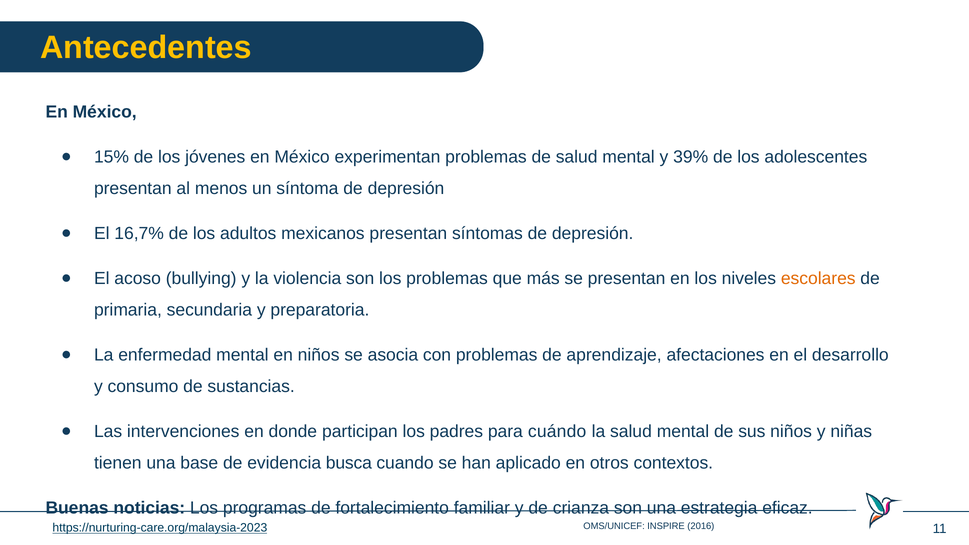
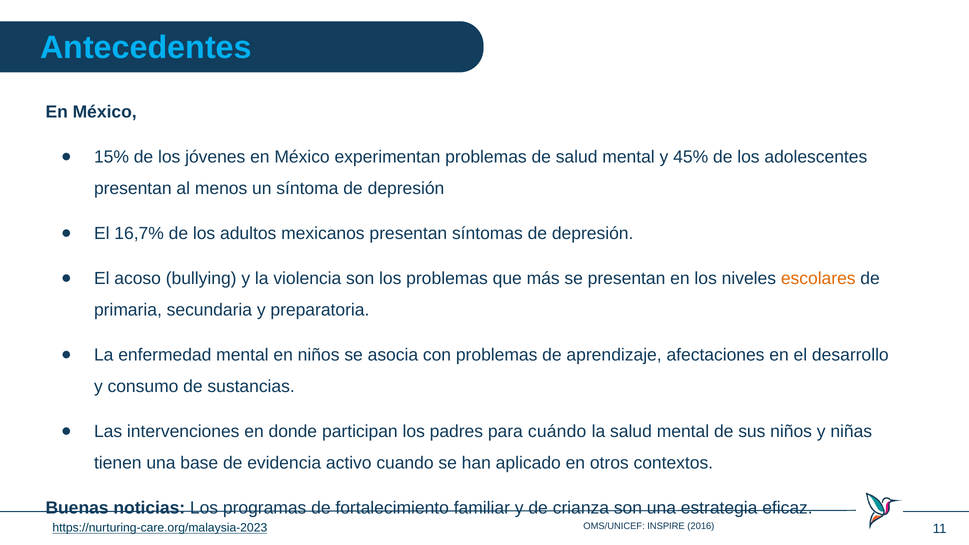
Antecedentes colour: yellow -> light blue
39%: 39% -> 45%
busca: busca -> activo
